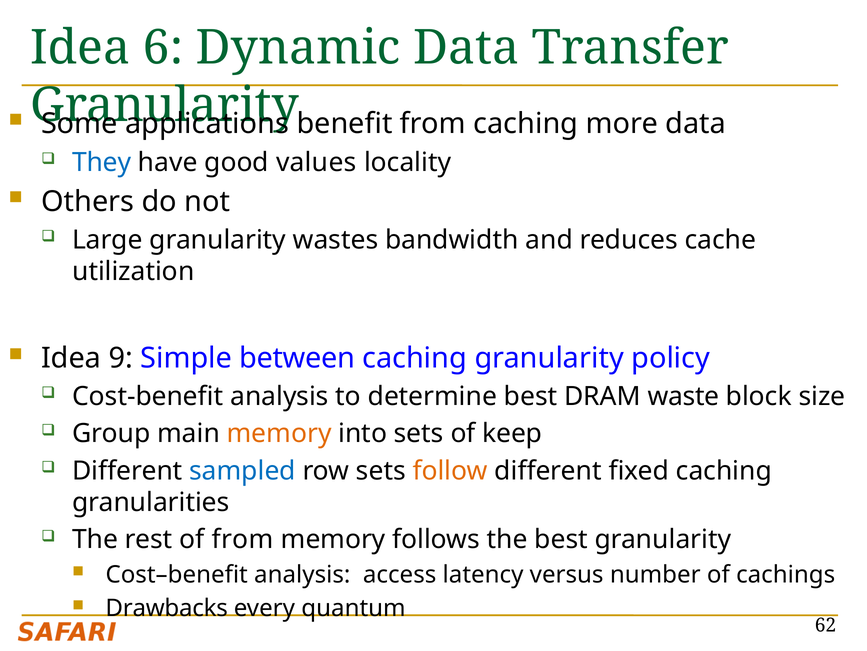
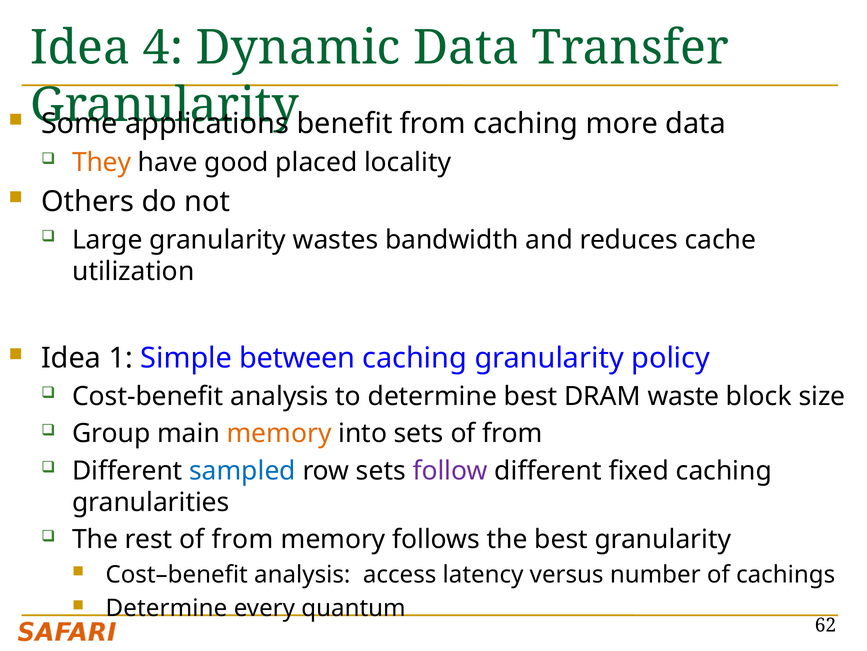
6: 6 -> 4
They colour: blue -> orange
values: values -> placed
9: 9 -> 1
sets of keep: keep -> from
follow colour: orange -> purple
Drawbacks at (167, 608): Drawbacks -> Determine
